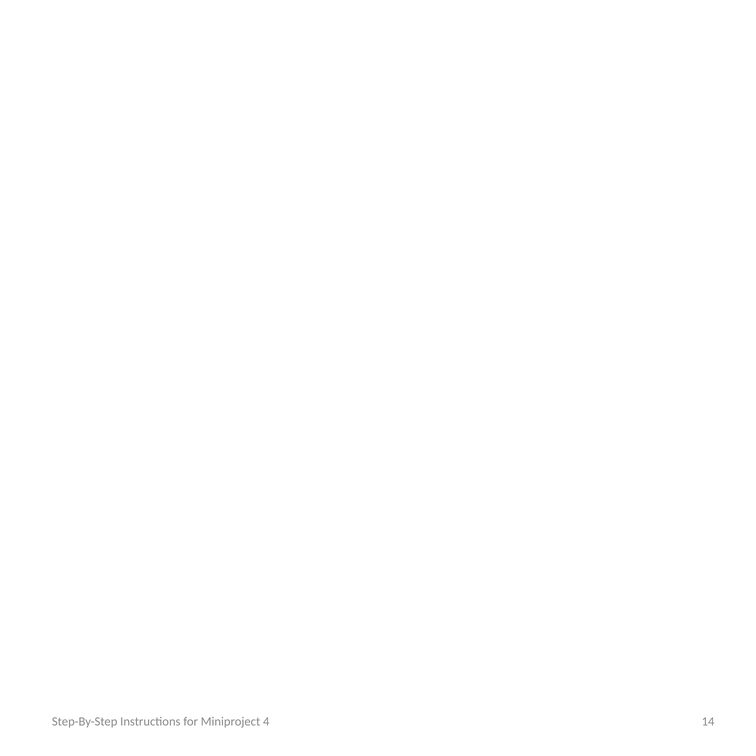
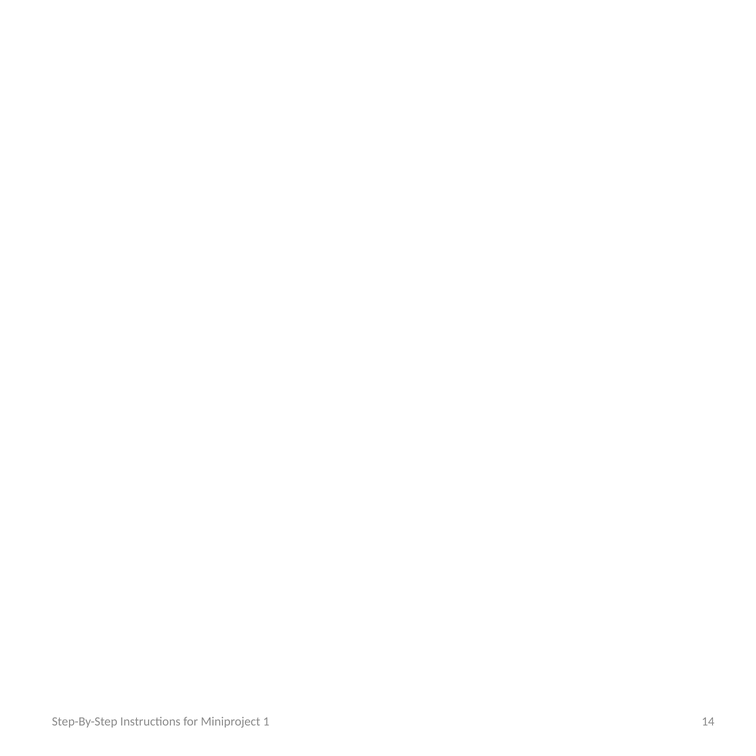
4: 4 -> 1
